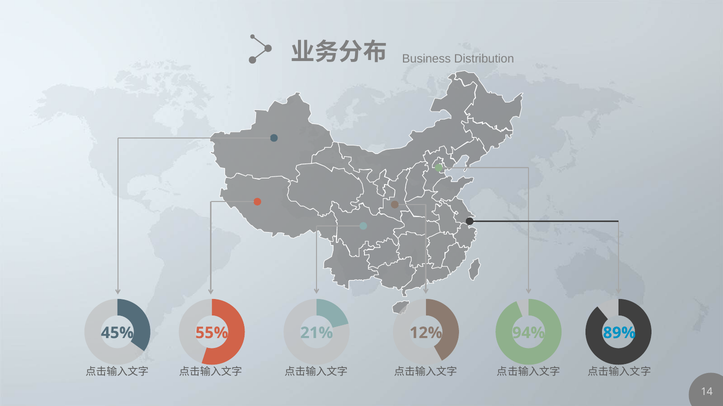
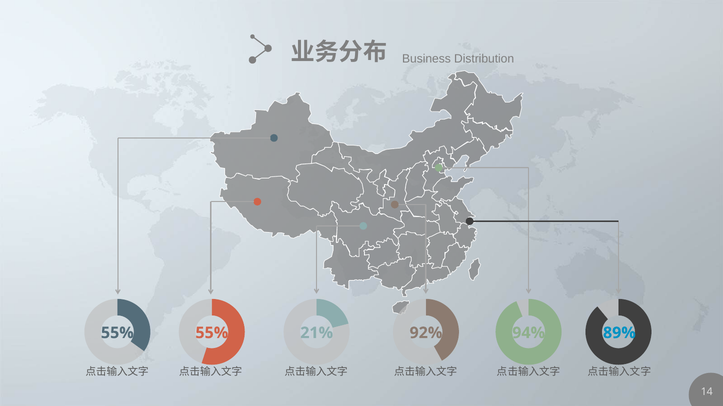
45% at (117, 333): 45% -> 55%
12%: 12% -> 92%
